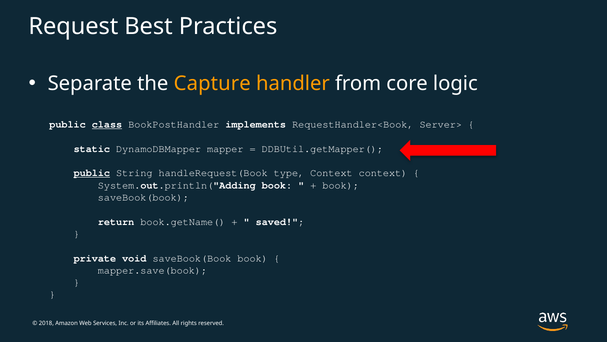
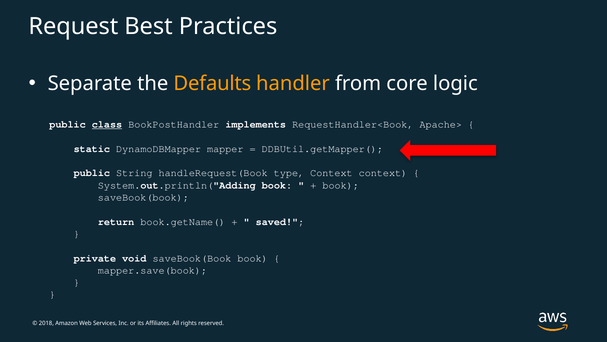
Capture: Capture -> Defaults
Server>: Server> -> Apache>
public at (92, 173) underline: present -> none
